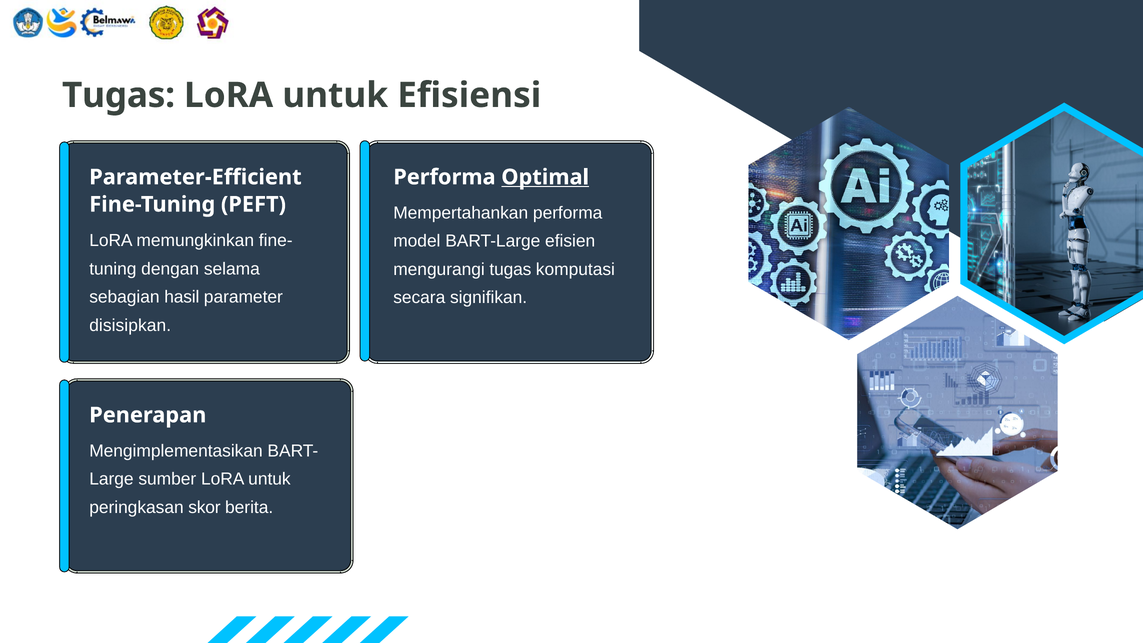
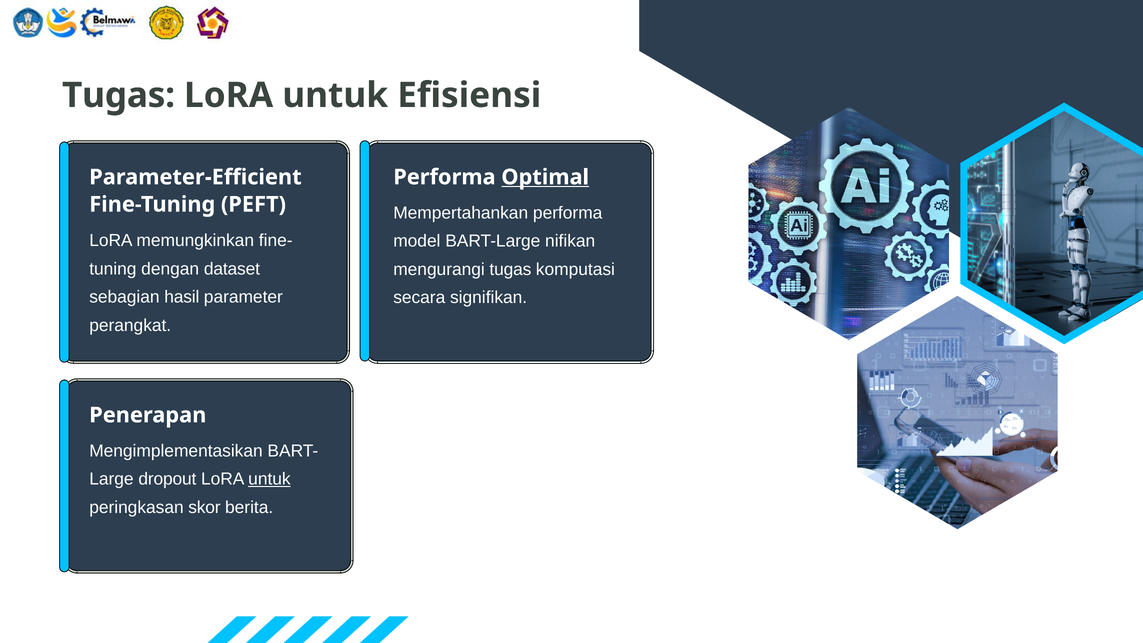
efisien: efisien -> nifikan
selama: selama -> dataset
disisipkan: disisipkan -> perangkat
sumber: sumber -> dropout
untuk at (269, 479) underline: none -> present
